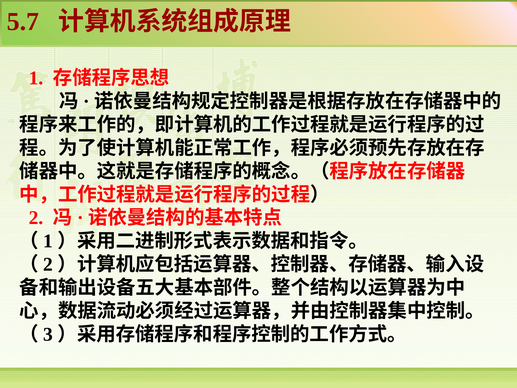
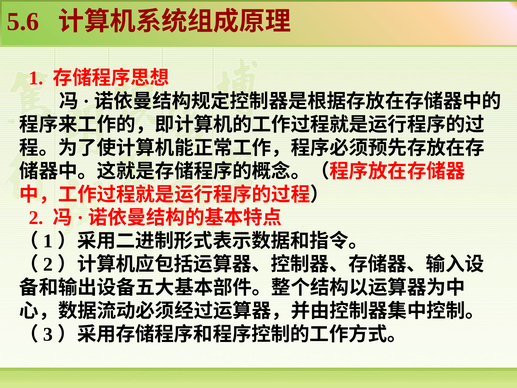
5.7: 5.7 -> 5.6
